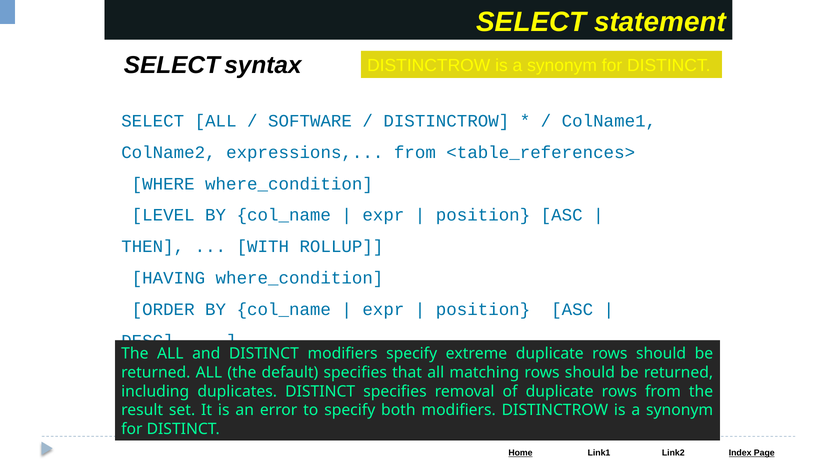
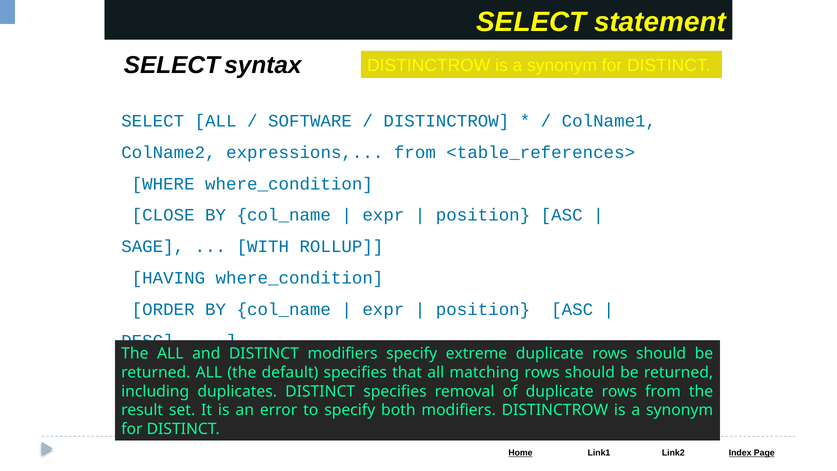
LEVEL: LEVEL -> CLOSE
THEN: THEN -> SAGE
